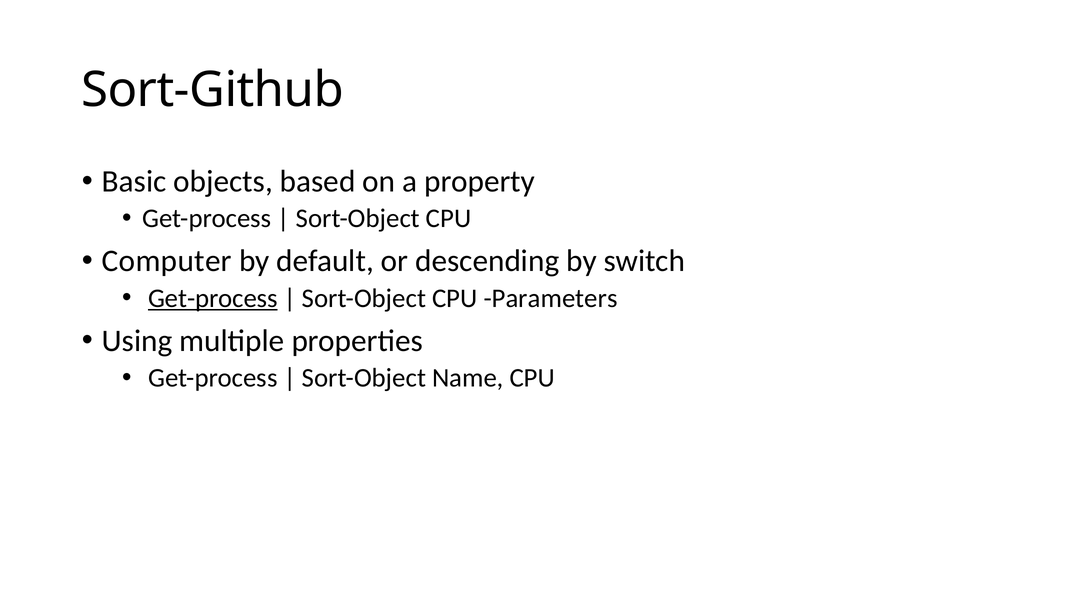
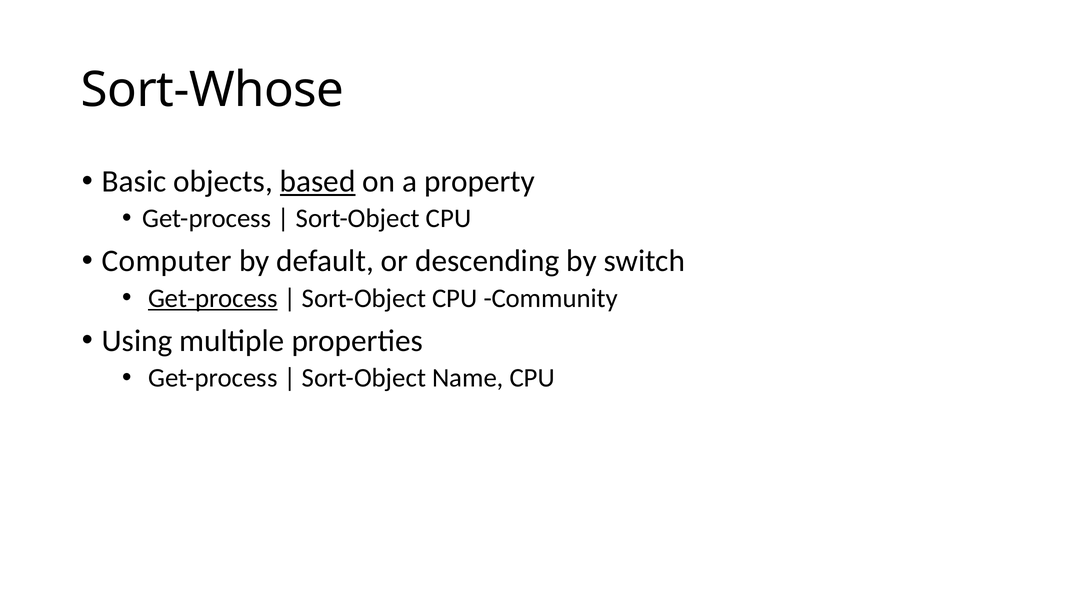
Sort-Github: Sort-Github -> Sort-Whose
based underline: none -> present
Parameters: Parameters -> Community
